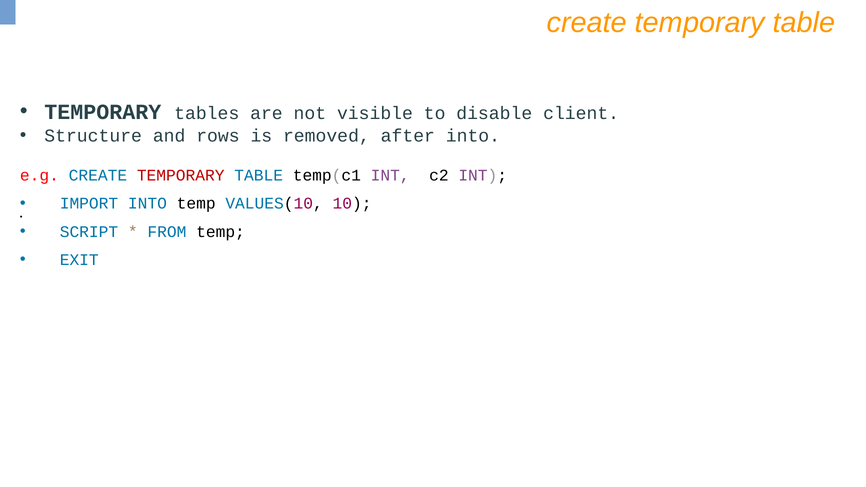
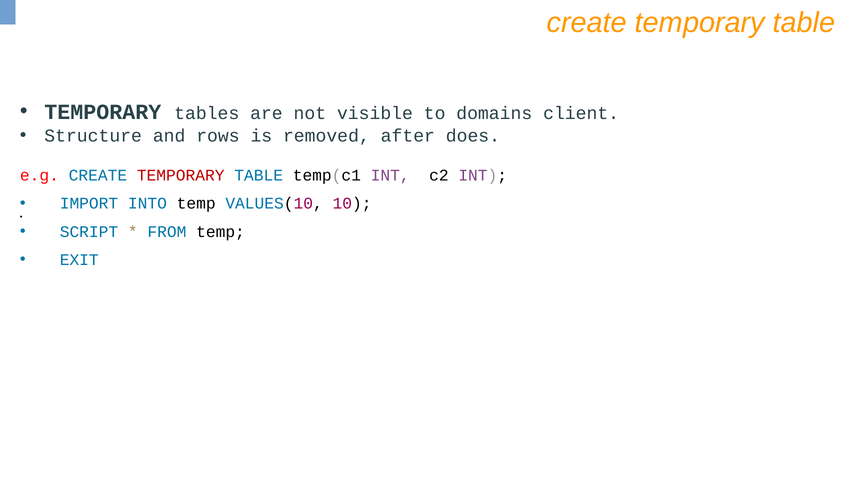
disable: disable -> domains
after into: into -> does
